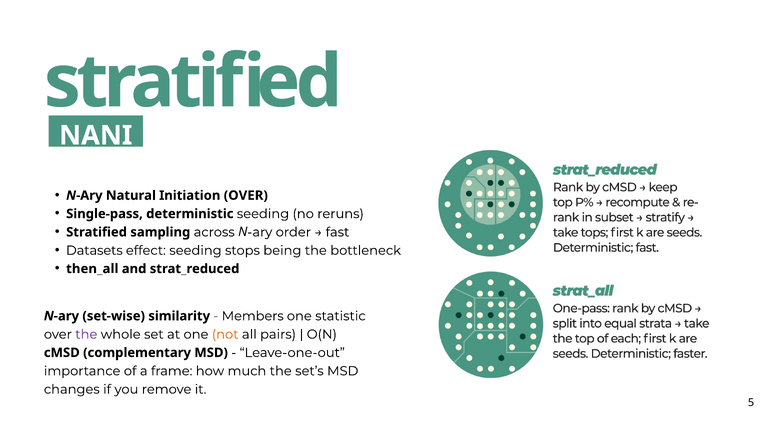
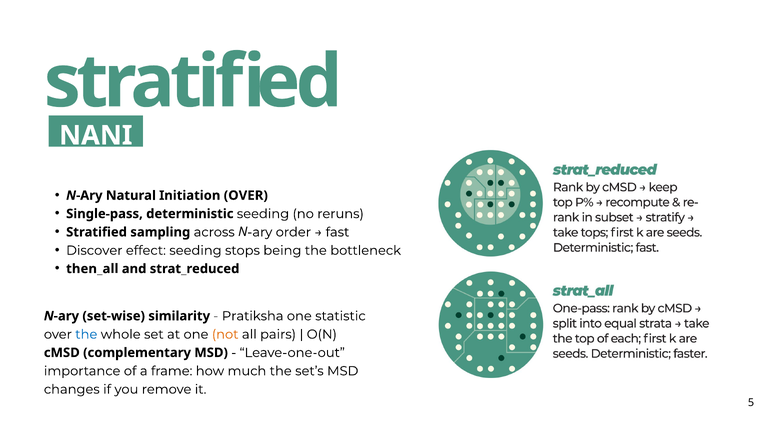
Datasets: Datasets -> Discover
Members: Members -> Pratiksha
the at (86, 334) colour: purple -> blue
